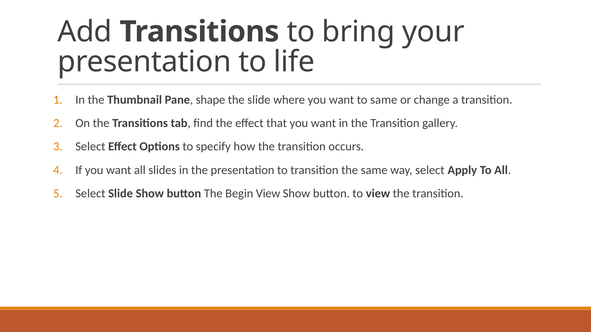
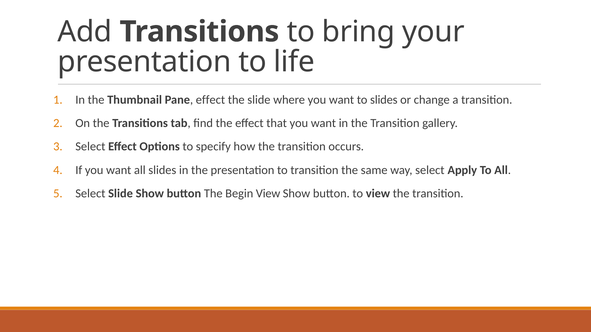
Pane shape: shape -> effect
to same: same -> slides
